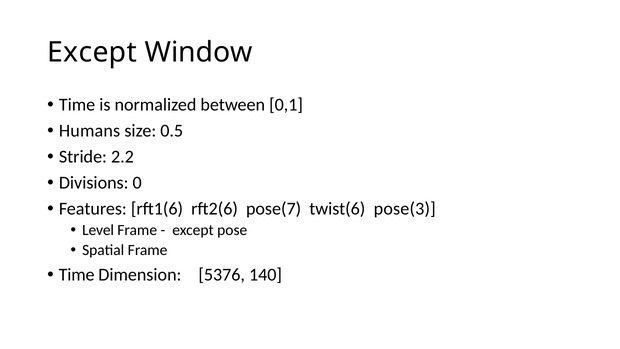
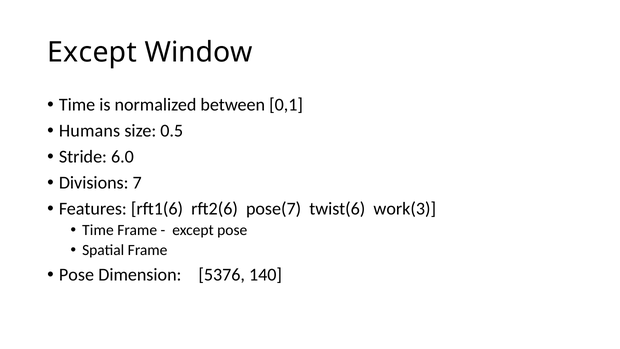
2.2: 2.2 -> 6.0
0: 0 -> 7
pose(3: pose(3 -> work(3
Level at (98, 230): Level -> Time
Time at (77, 275): Time -> Pose
